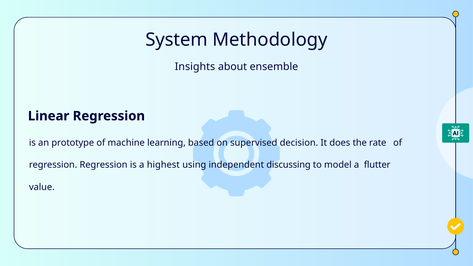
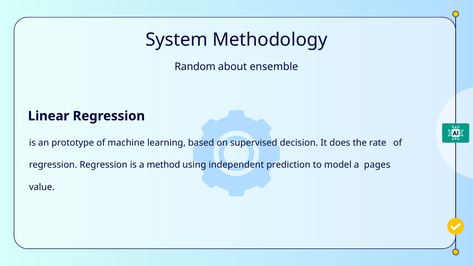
Insights: Insights -> Random
highest: highest -> method
discussing: discussing -> prediction
flutter: flutter -> pages
